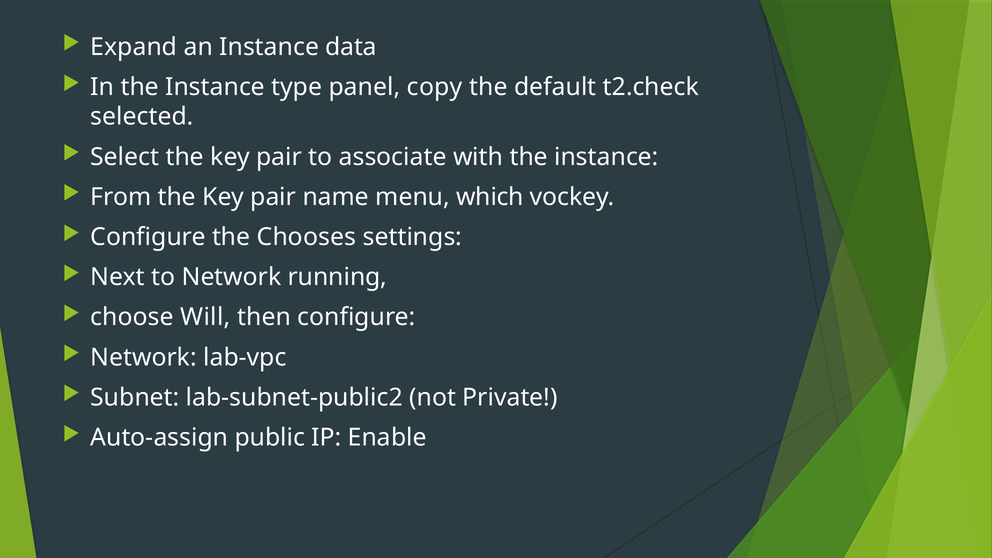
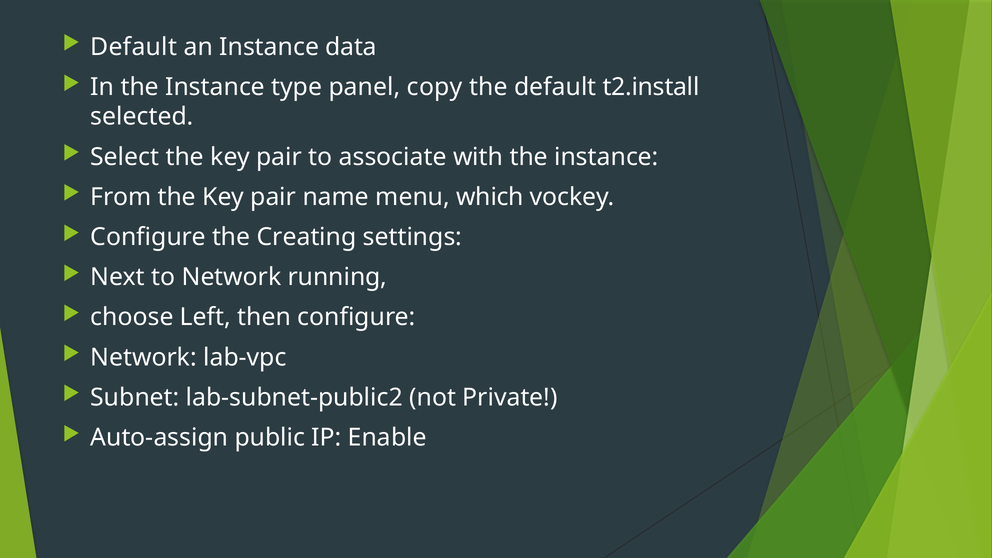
Expand at (134, 47): Expand -> Default
t2.check: t2.check -> t2.install
Chooses: Chooses -> Creating
Will: Will -> Left
